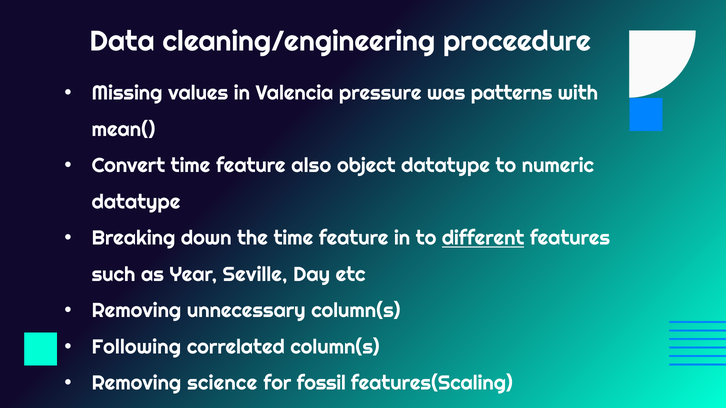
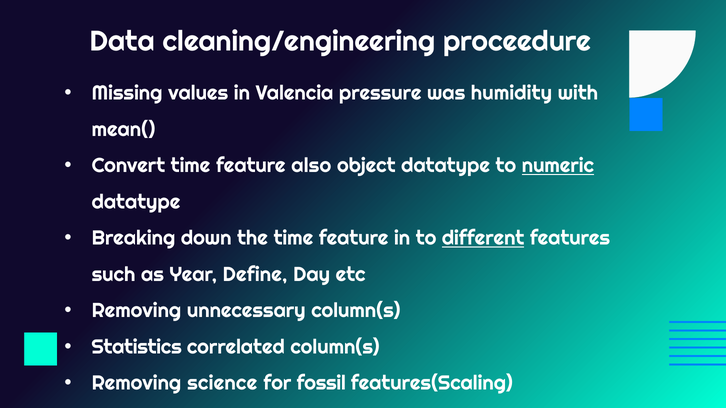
patterns: patterns -> humidity
numeric underline: none -> present
Seville: Seville -> Define
Following: Following -> Statistics
